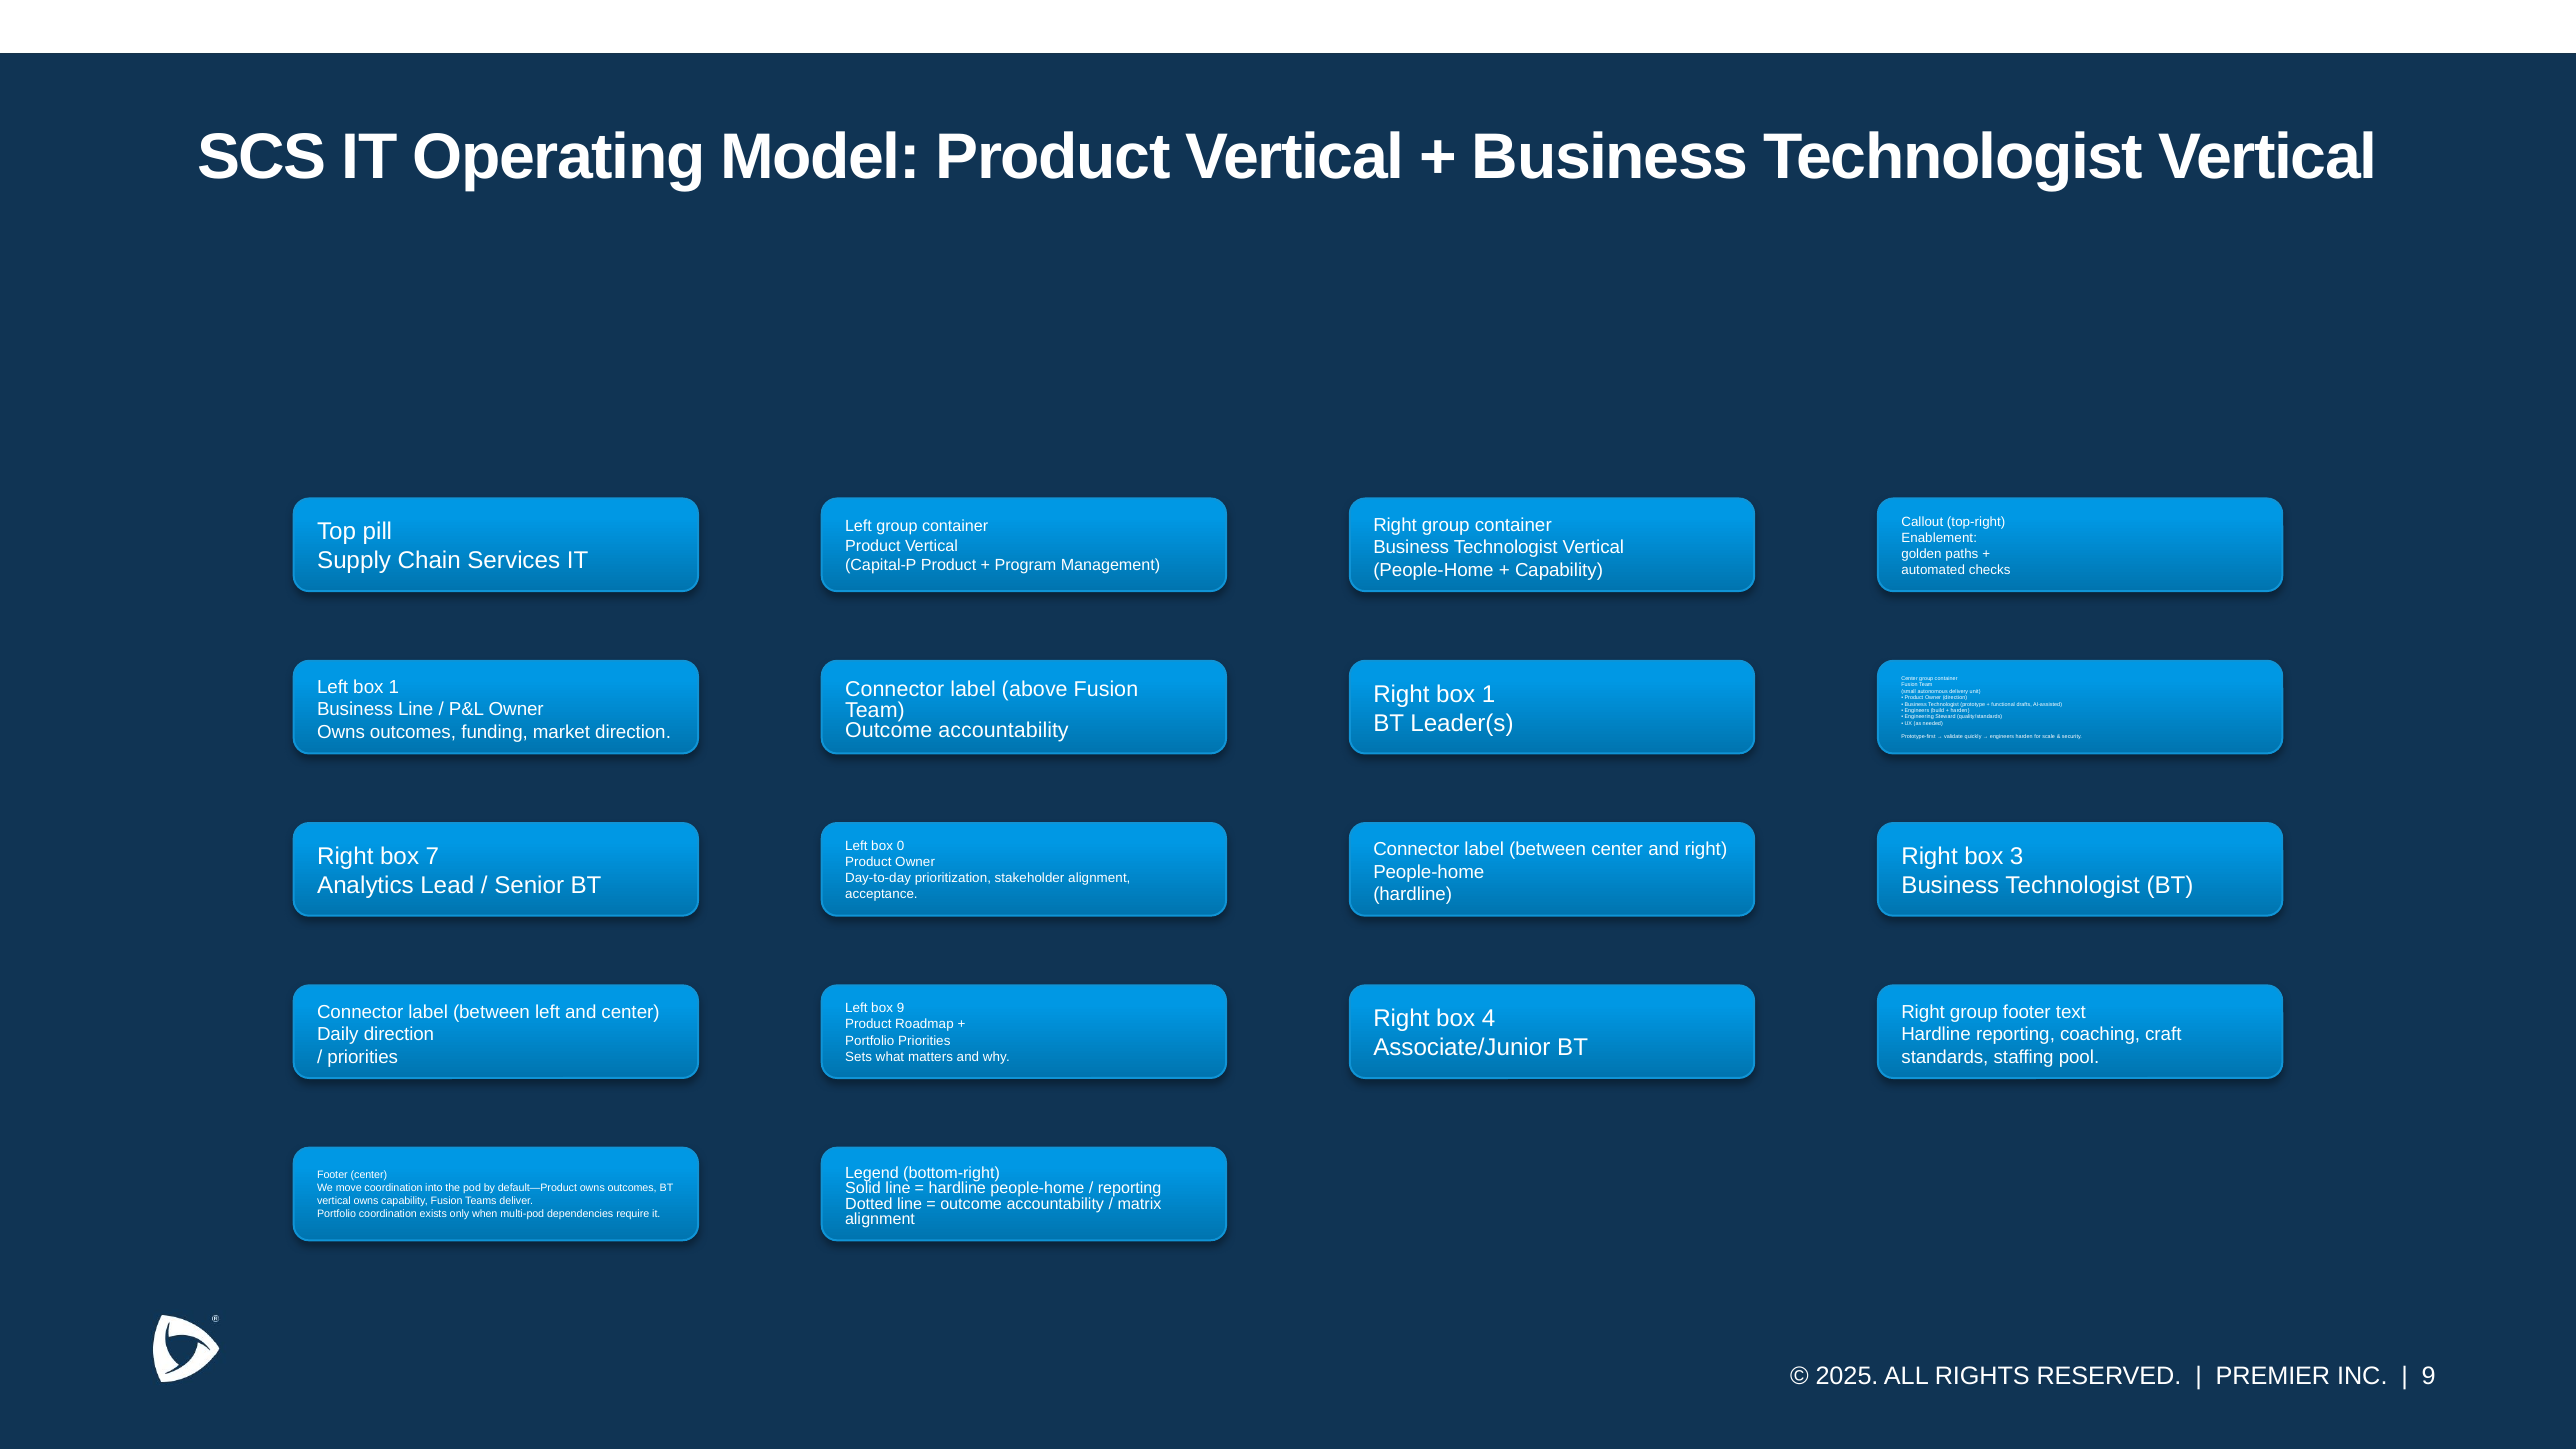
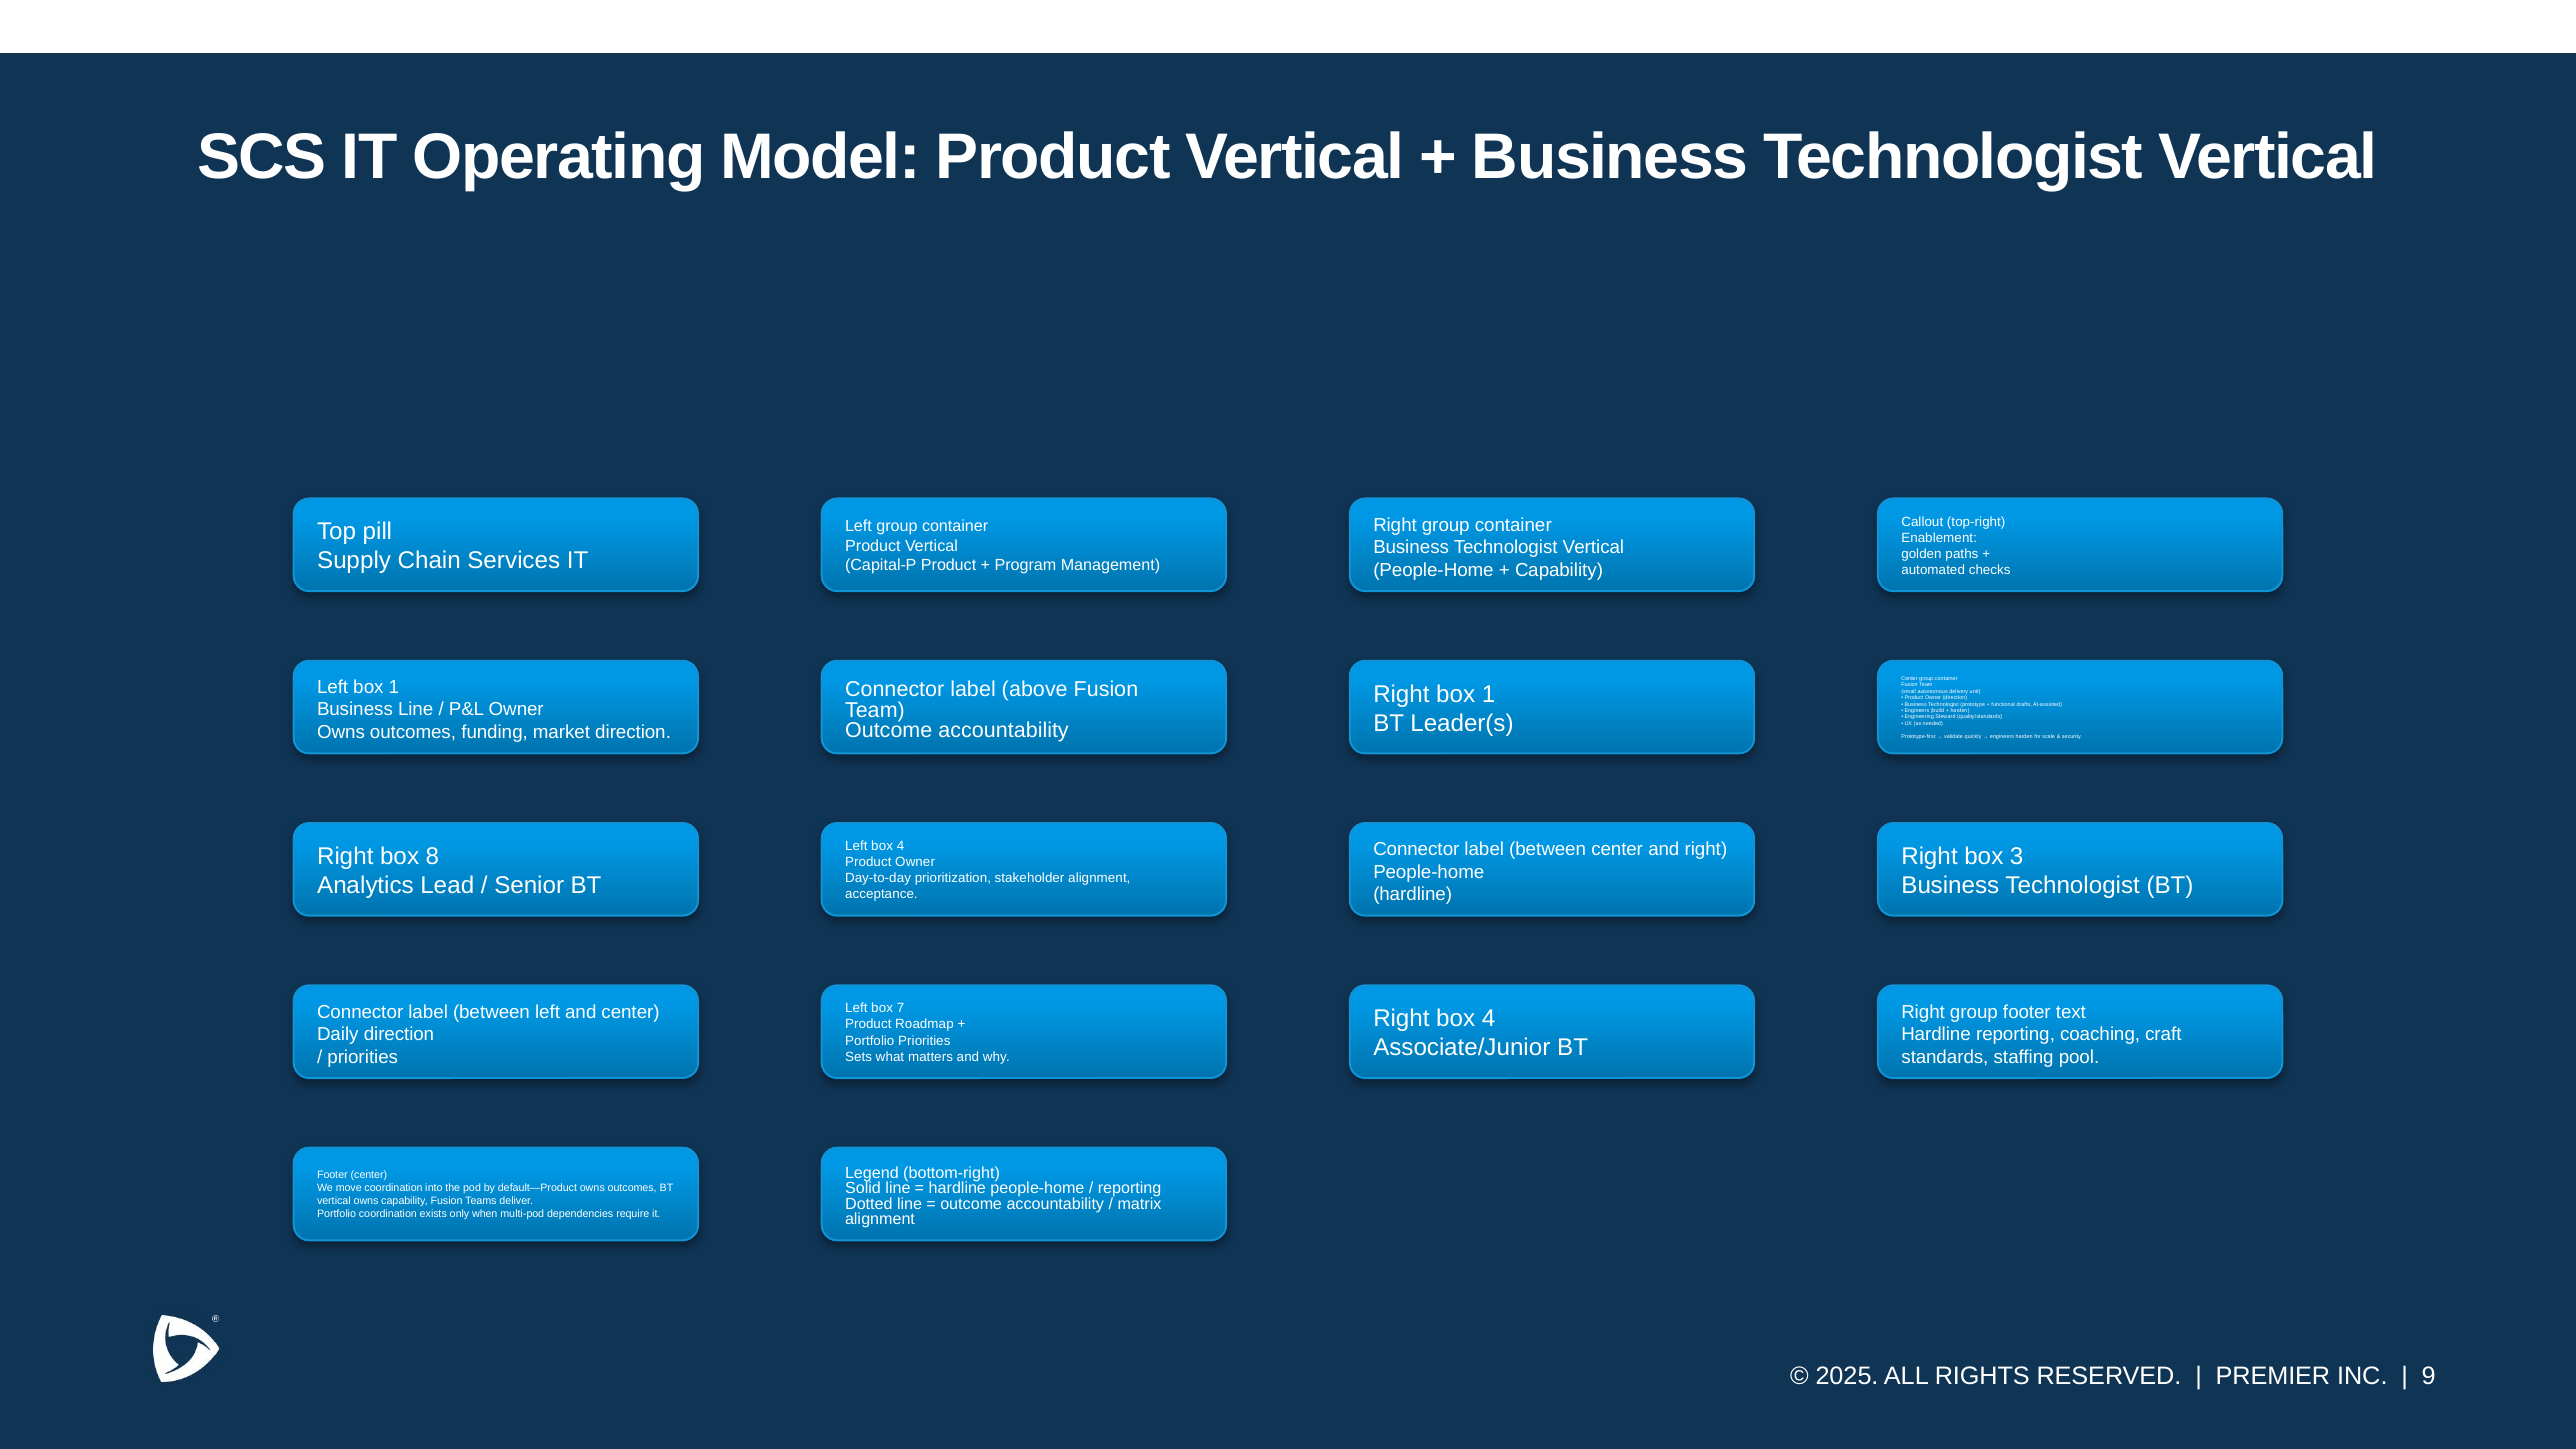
Left box 0: 0 -> 4
7: 7 -> 8
box 9: 9 -> 7
